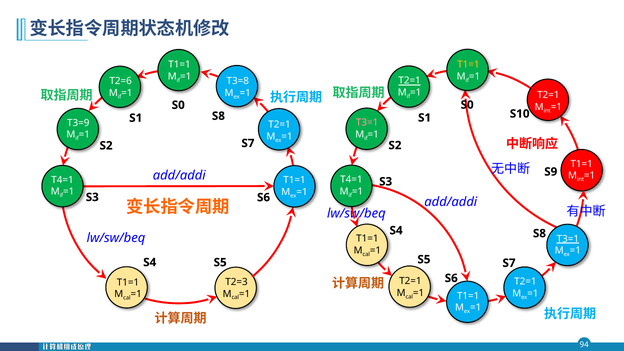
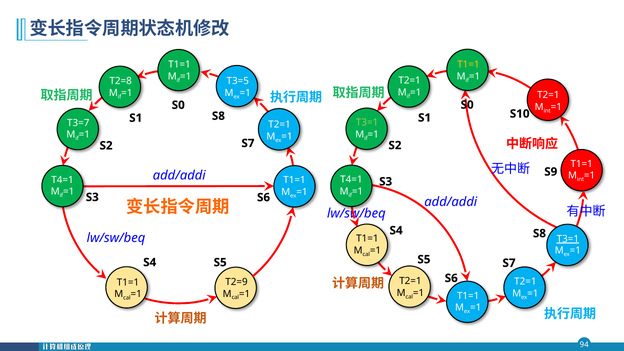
T2=1 at (410, 81) underline: present -> none
T2=6: T2=6 -> T2=8
T3=8: T3=8 -> T3=5
T3=1 at (367, 123) colour: pink -> light green
T3=9: T3=9 -> T3=7
T2=3: T2=3 -> T2=9
